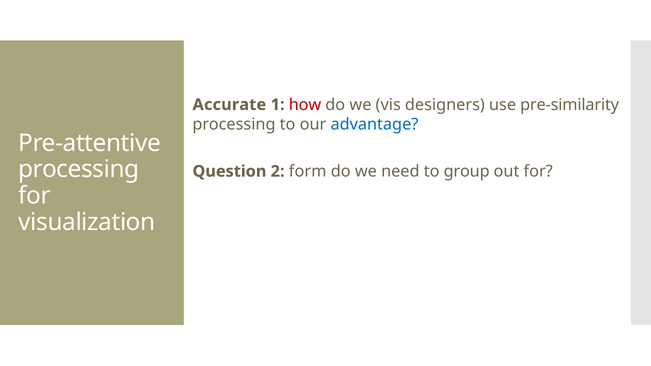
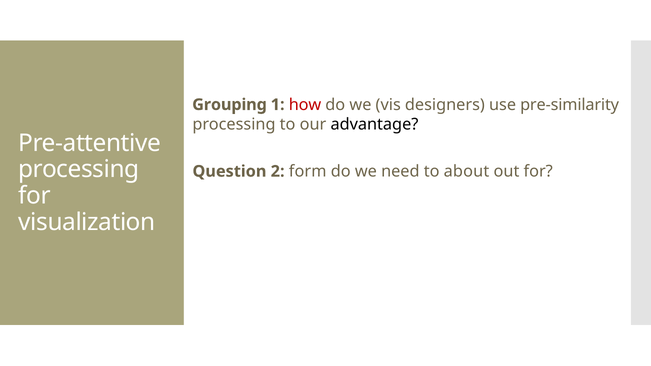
Accurate: Accurate -> Grouping
advantage colour: blue -> black
group: group -> about
